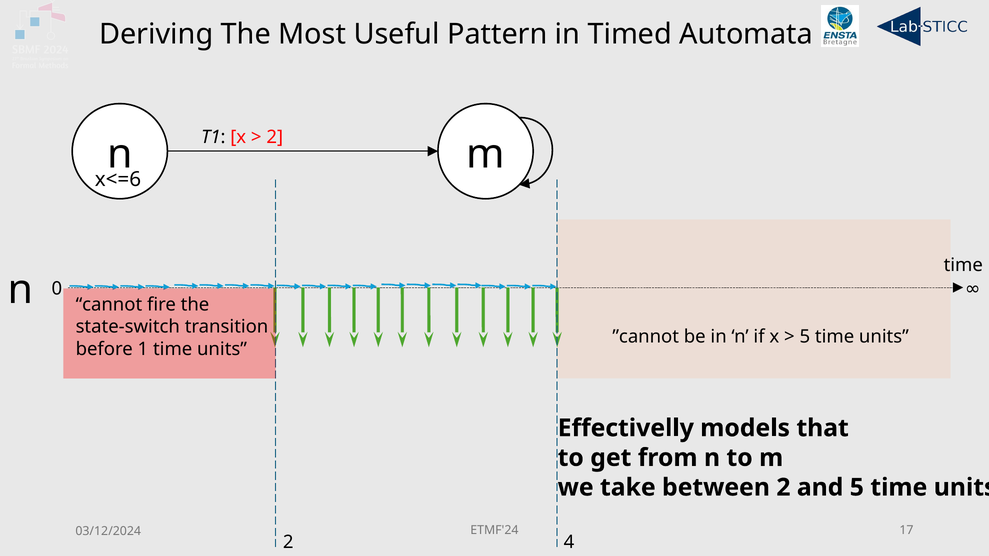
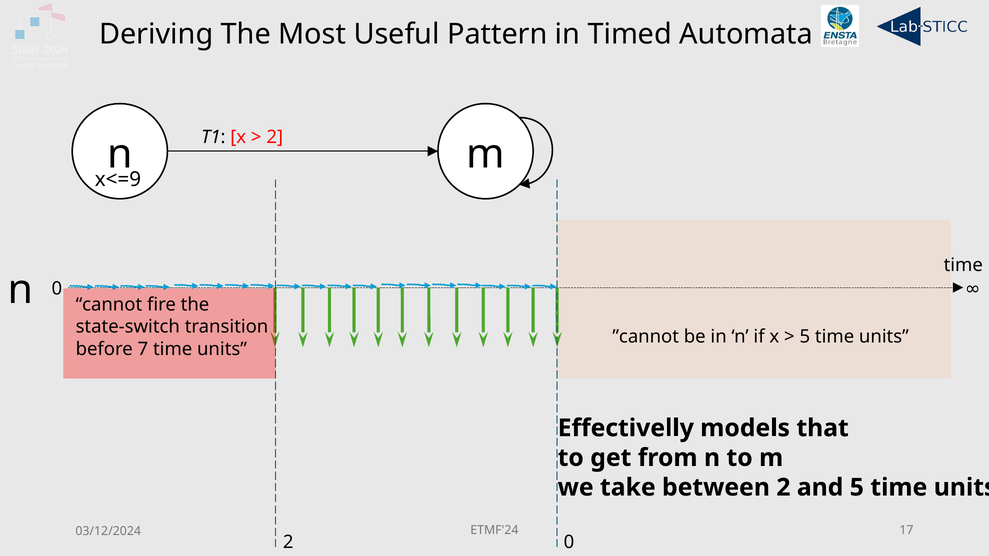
x<=6: x<=6 -> x<=9
1: 1 -> 7
2 4: 4 -> 0
